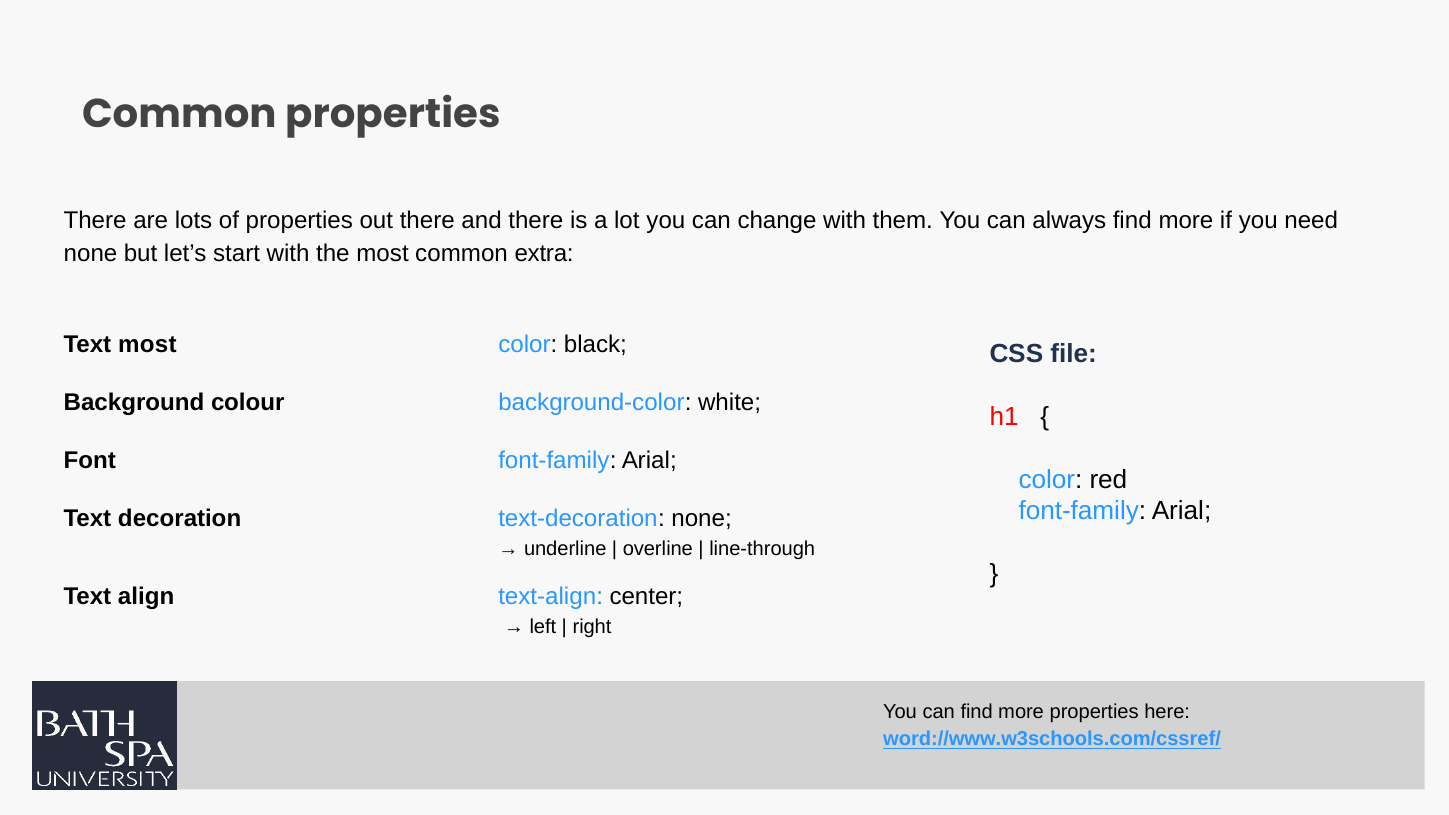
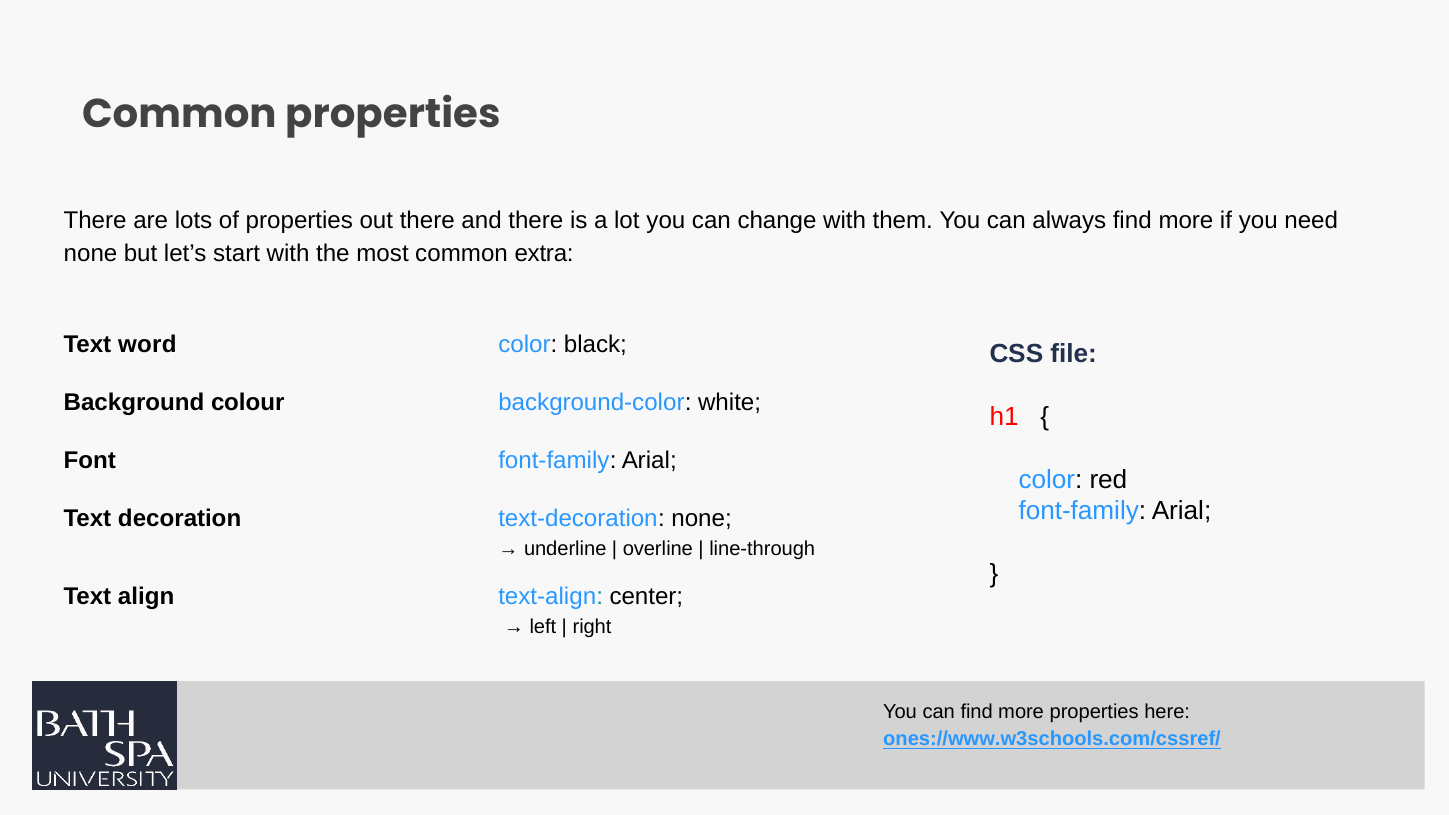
Text most: most -> word
word://www.w3schools.com/cssref/: word://www.w3schools.com/cssref/ -> ones://www.w3schools.com/cssref/
